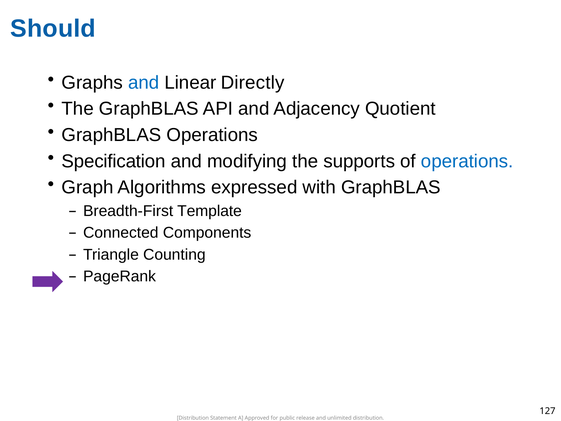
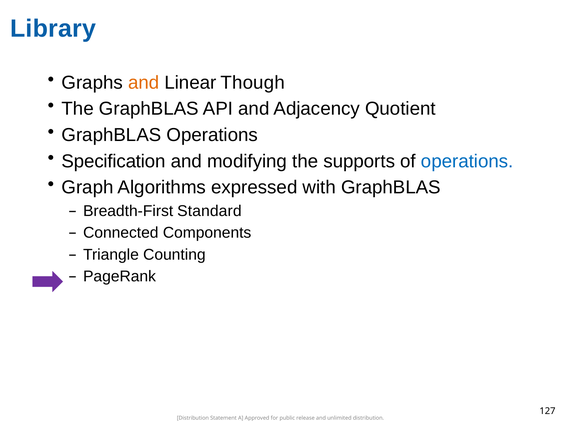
Should: Should -> Library
and at (144, 83) colour: blue -> orange
Directly: Directly -> Though
Template: Template -> Standard
